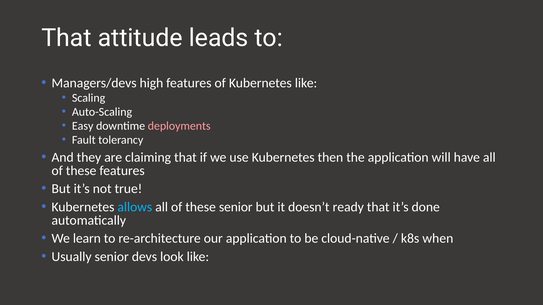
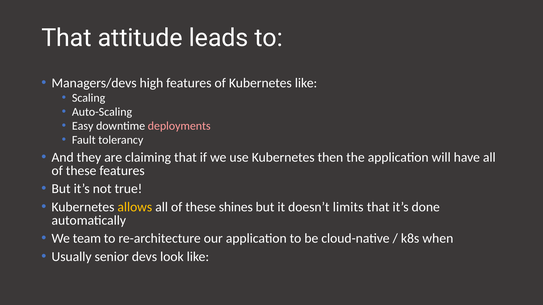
allows colour: light blue -> yellow
these senior: senior -> shines
ready: ready -> limits
learn: learn -> team
